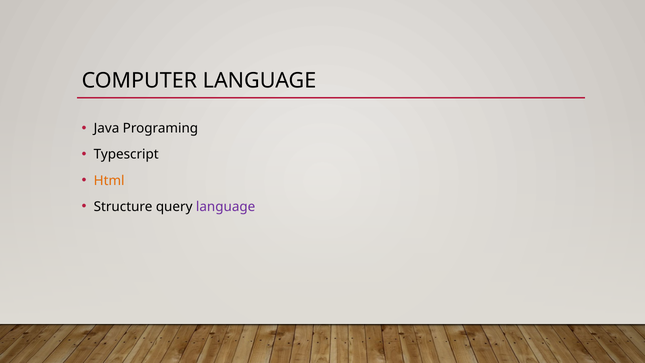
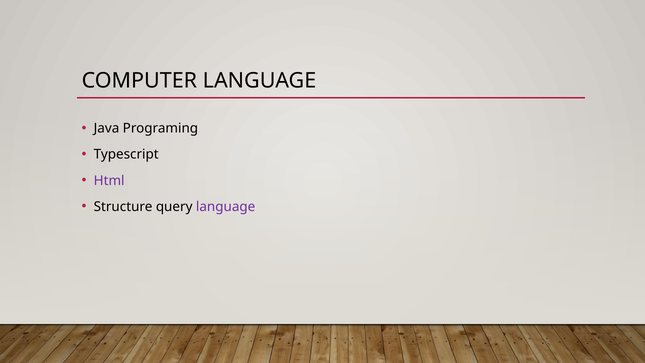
Html colour: orange -> purple
